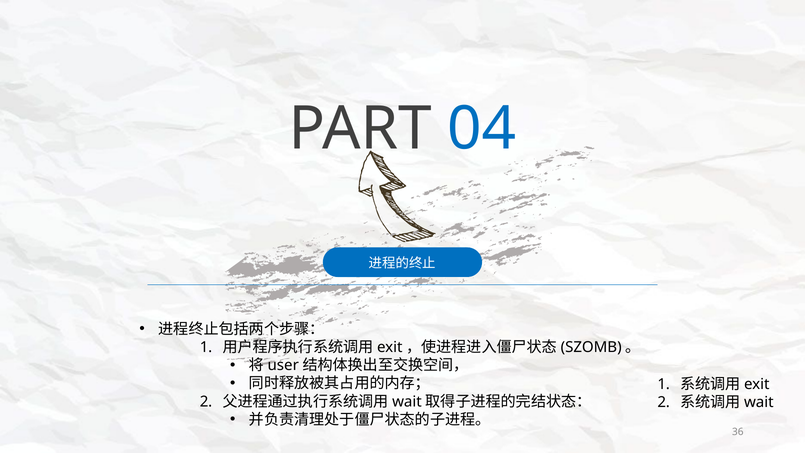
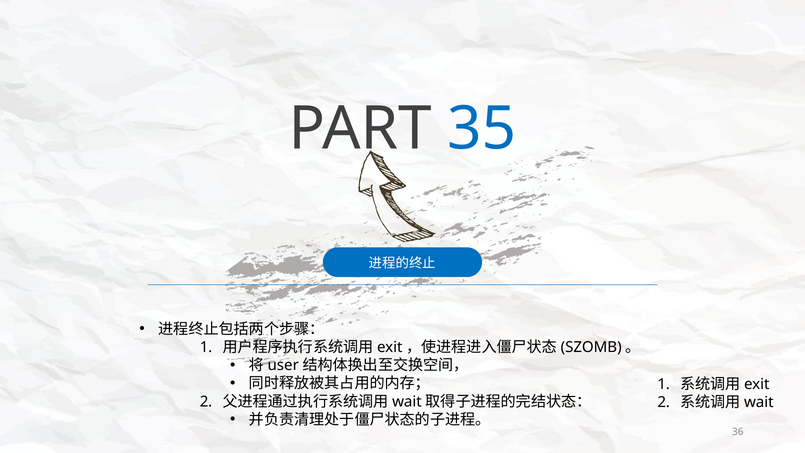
04: 04 -> 35
